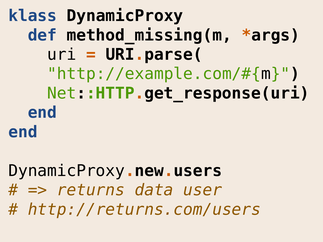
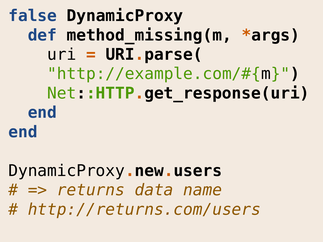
klass: klass -> false
user: user -> name
